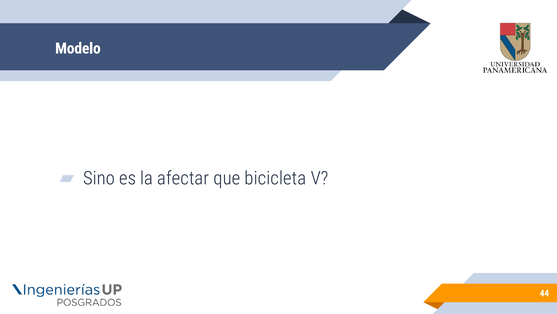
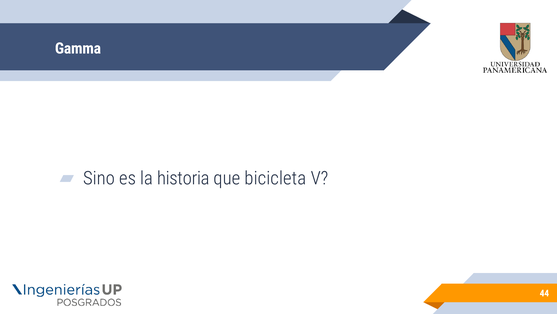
Modelo: Modelo -> Gamma
afectar: afectar -> historia
